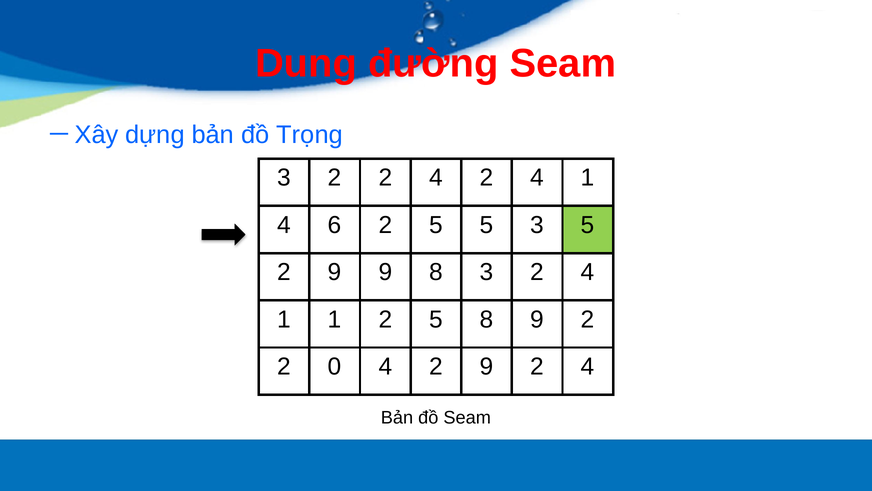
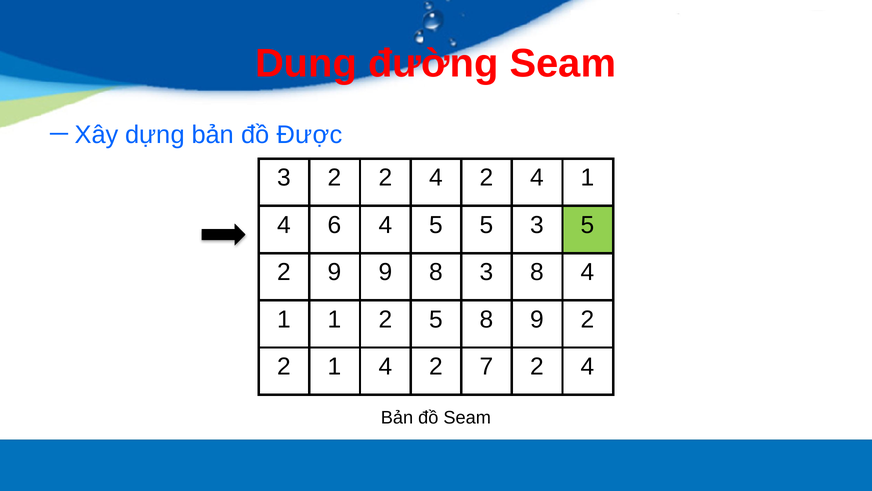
Trọng: Trọng -> Được
6 2: 2 -> 4
8 3 2: 2 -> 8
2 0: 0 -> 1
4 2 9: 9 -> 7
